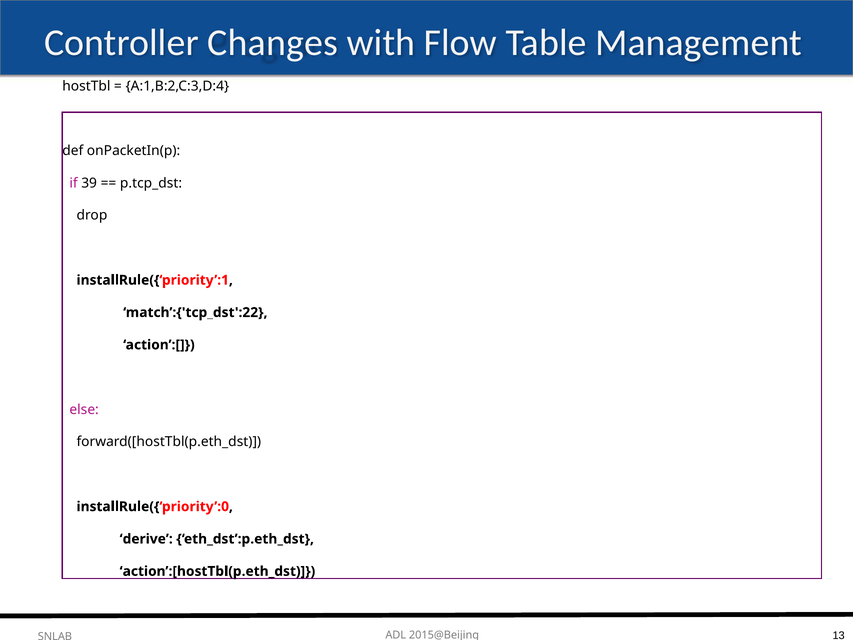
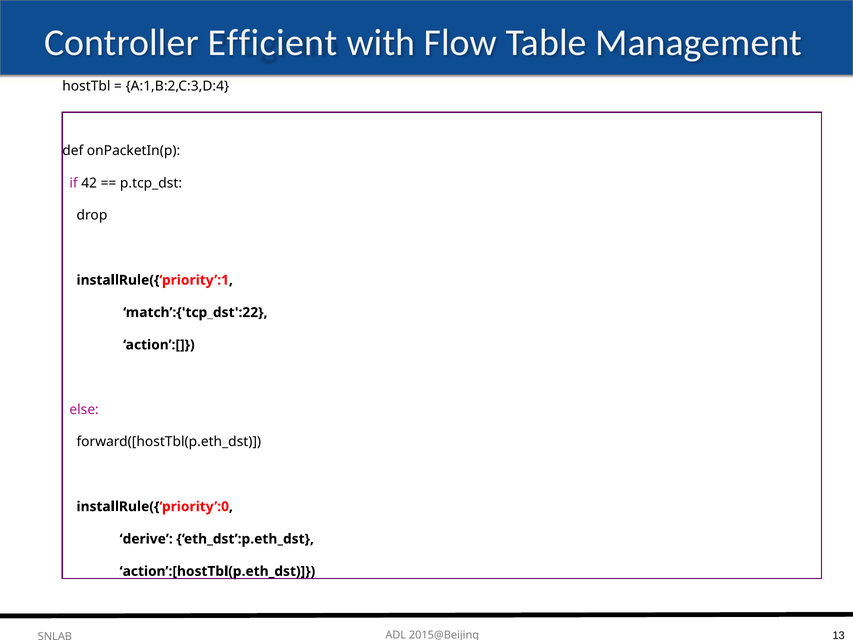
Changes: Changes -> Efficient
39: 39 -> 42
